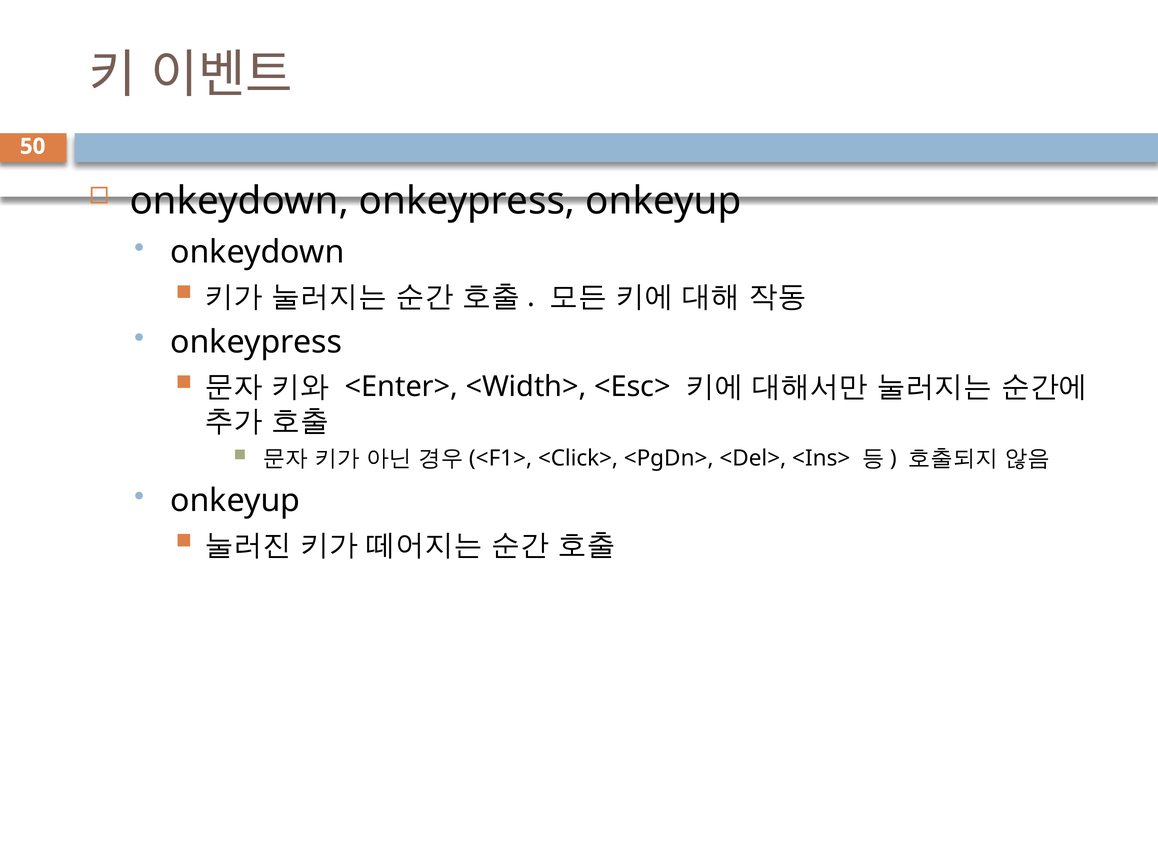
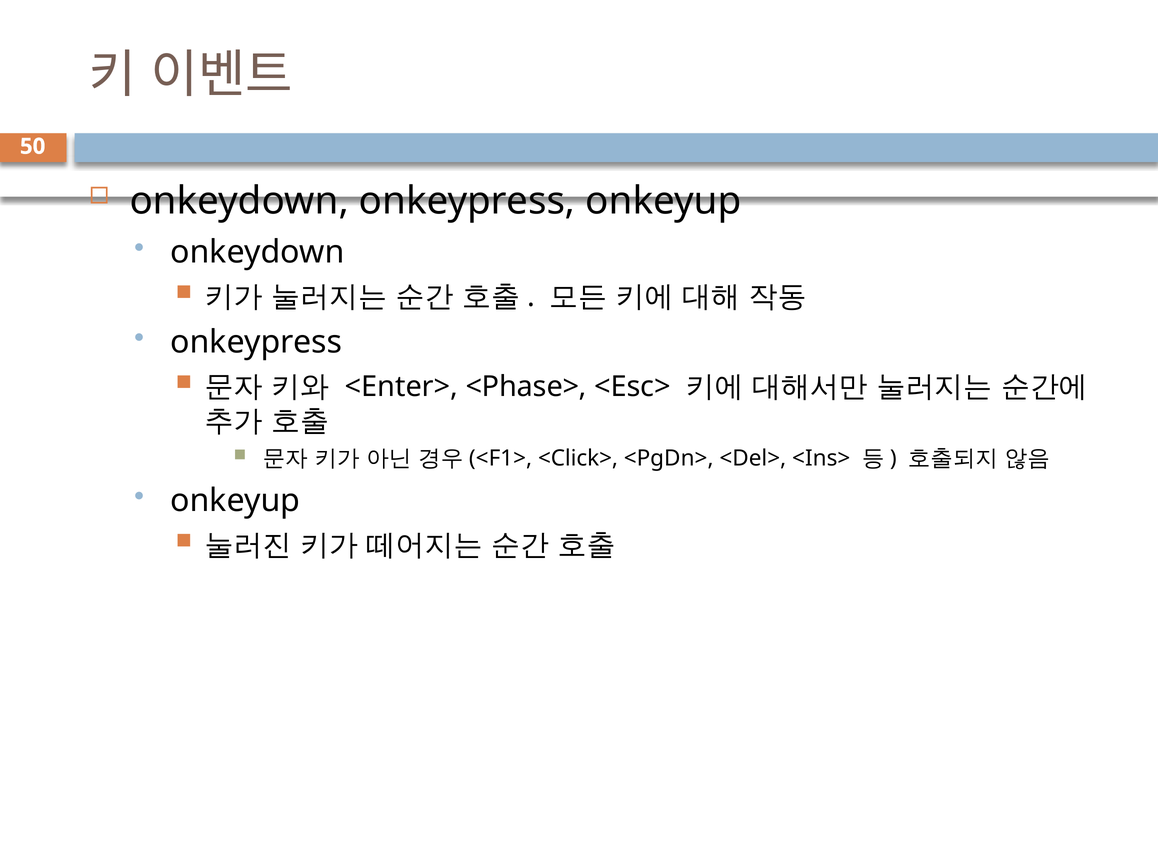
<Width>: <Width> -> <Phase>
